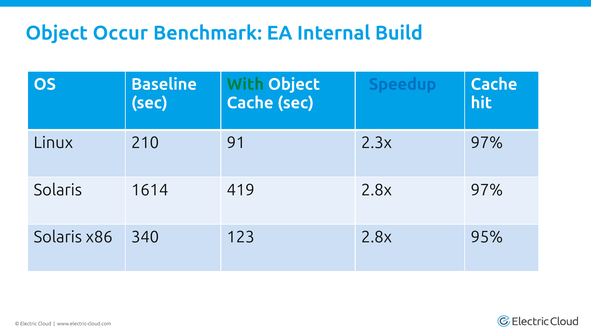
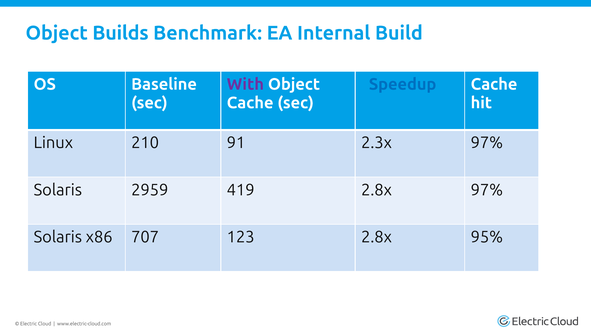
Occur: Occur -> Builds
With colour: green -> purple
1614: 1614 -> 2959
340: 340 -> 707
